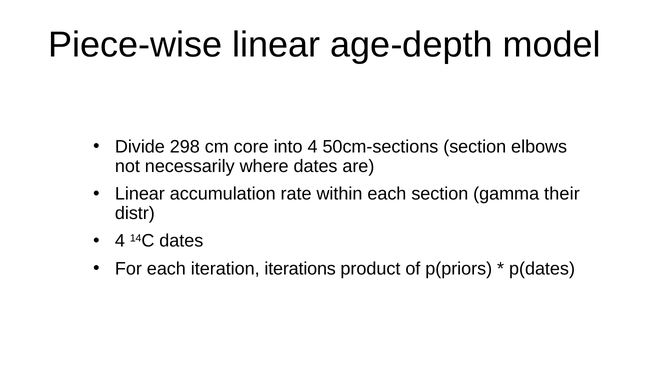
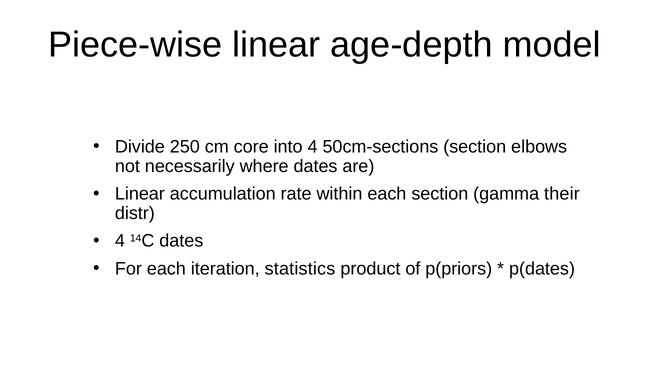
298: 298 -> 250
iterations: iterations -> statistics
